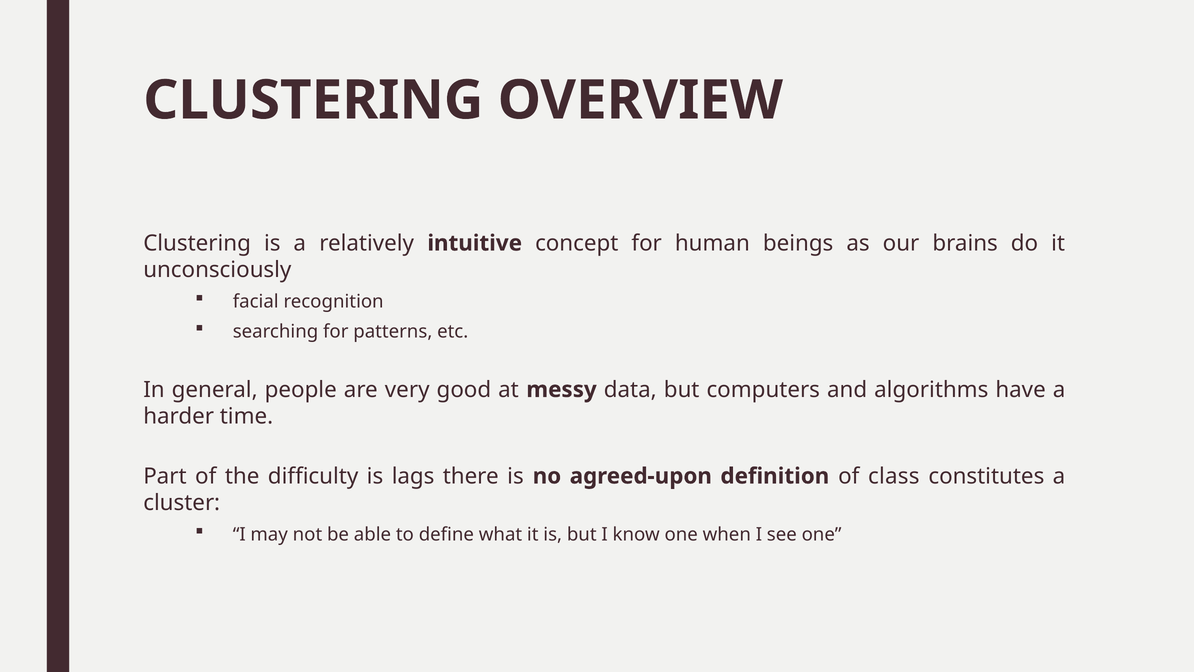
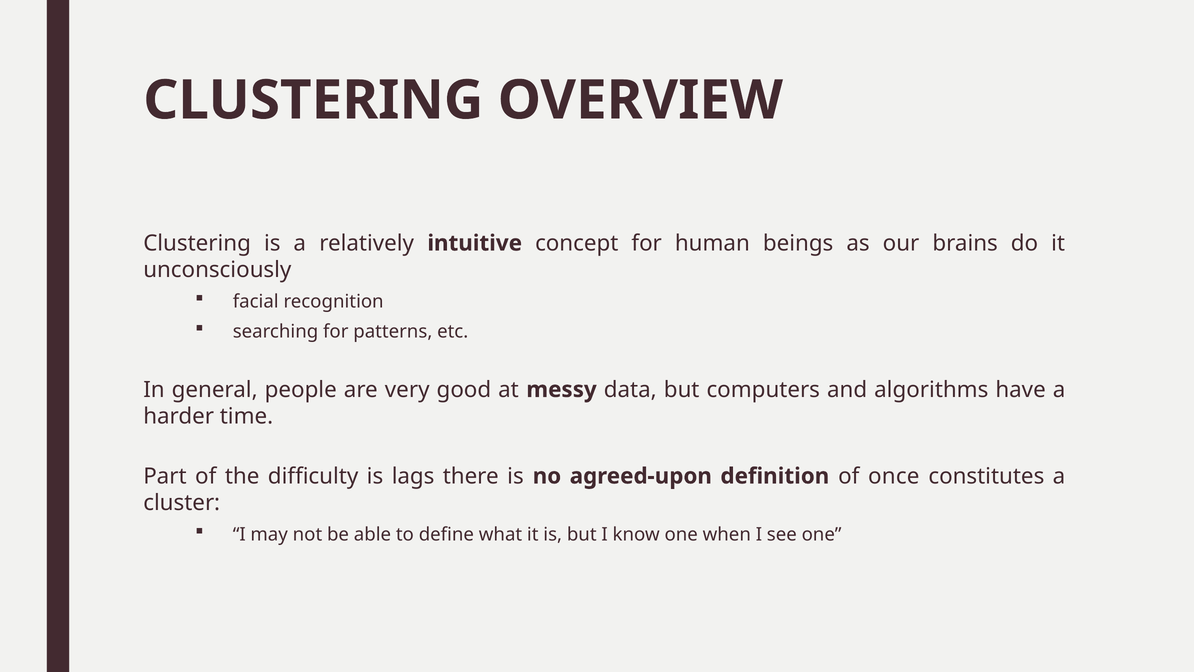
class: class -> once
